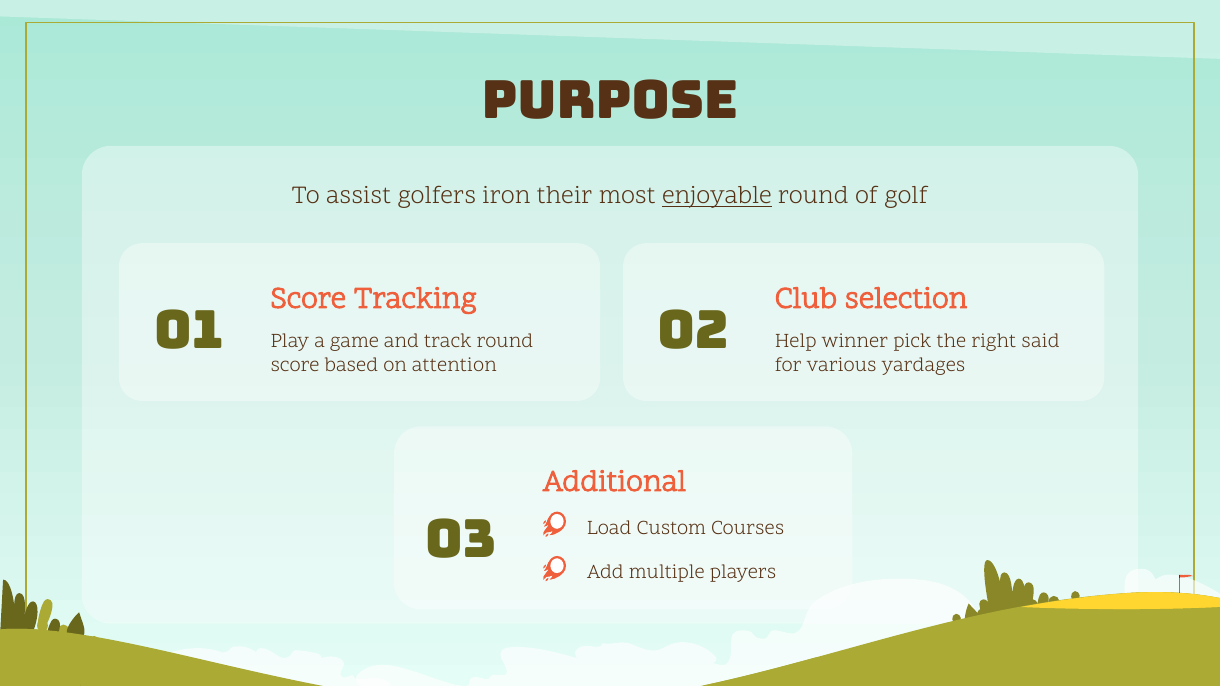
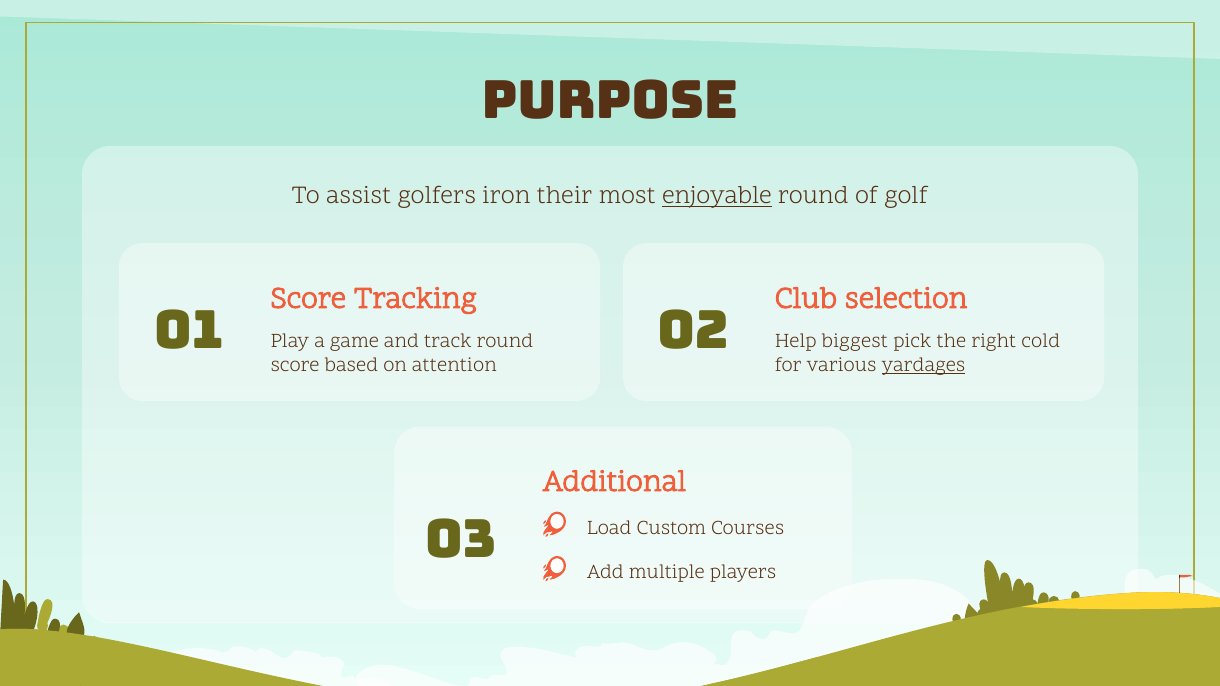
winner: winner -> biggest
said: said -> cold
yardages underline: none -> present
